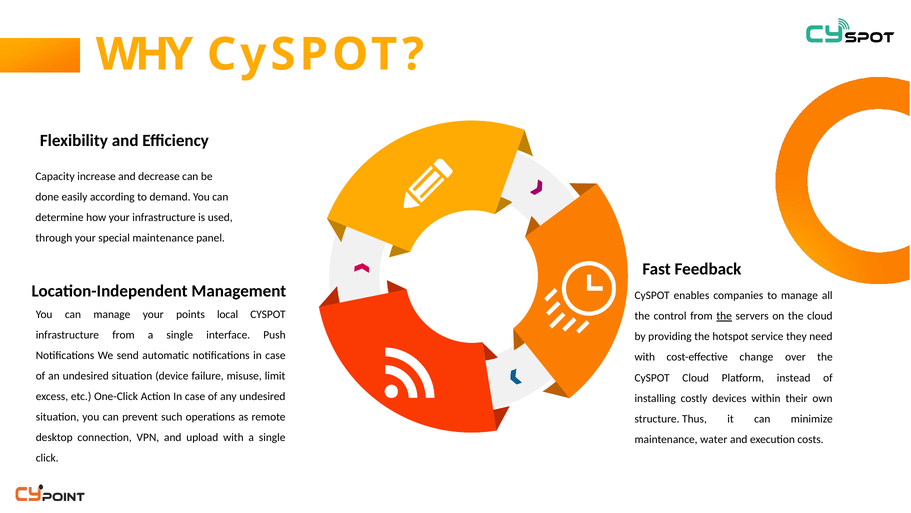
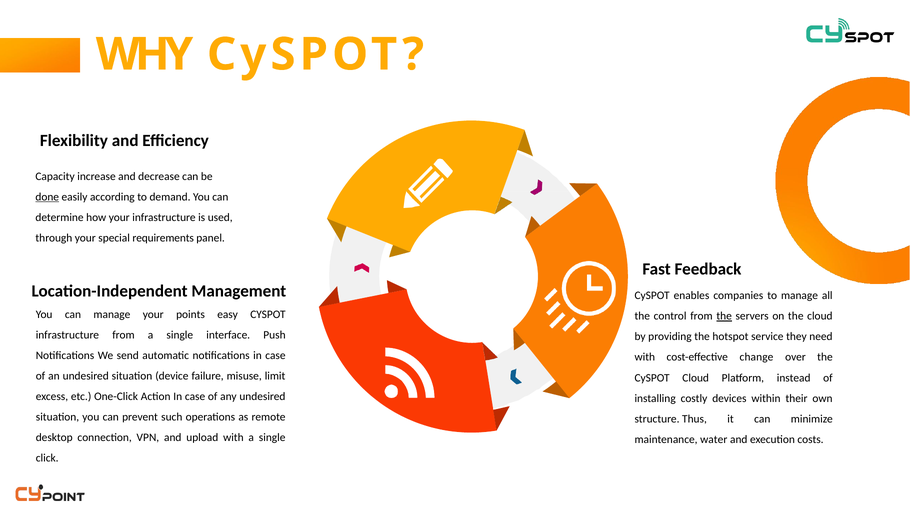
done underline: none -> present
special maintenance: maintenance -> requirements
local: local -> easy
